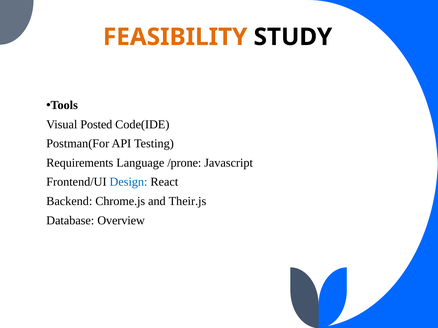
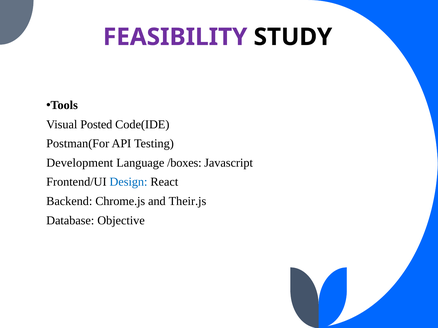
FEASIBILITY colour: orange -> purple
Requirements: Requirements -> Development
/prone: /prone -> /boxes
Overview: Overview -> Objective
